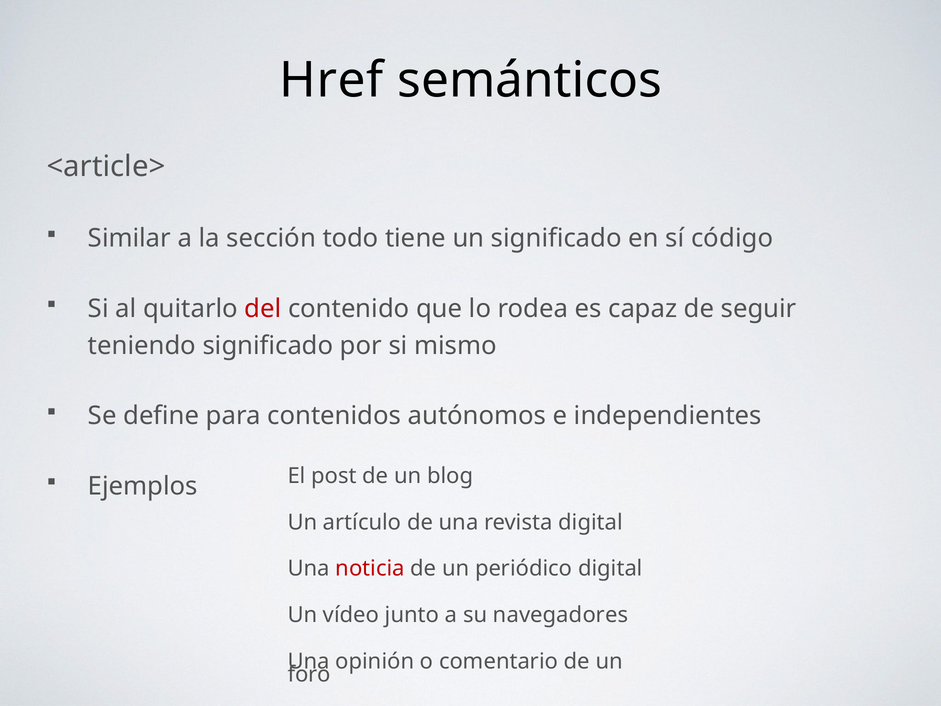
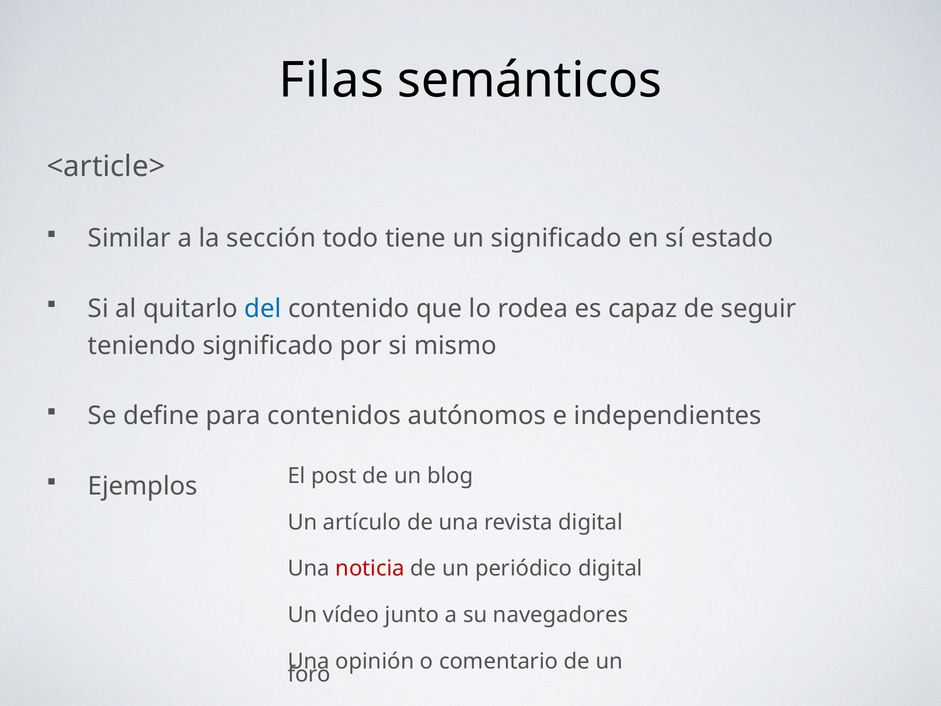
Href: Href -> Filas
código: código -> estado
del colour: red -> blue
